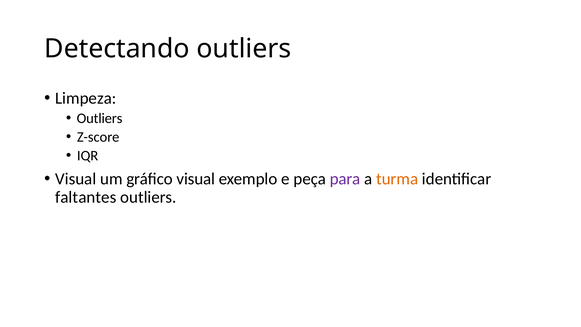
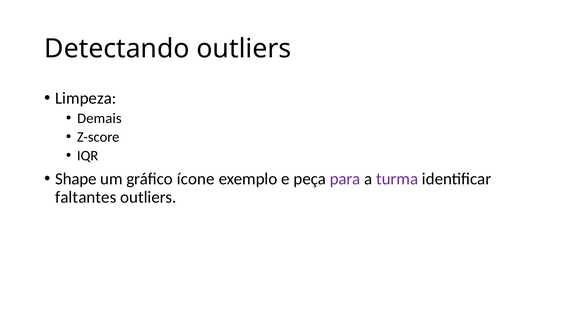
Outliers at (100, 118): Outliers -> Demais
Visual at (76, 179): Visual -> Shape
gráfico visual: visual -> ícone
turma colour: orange -> purple
